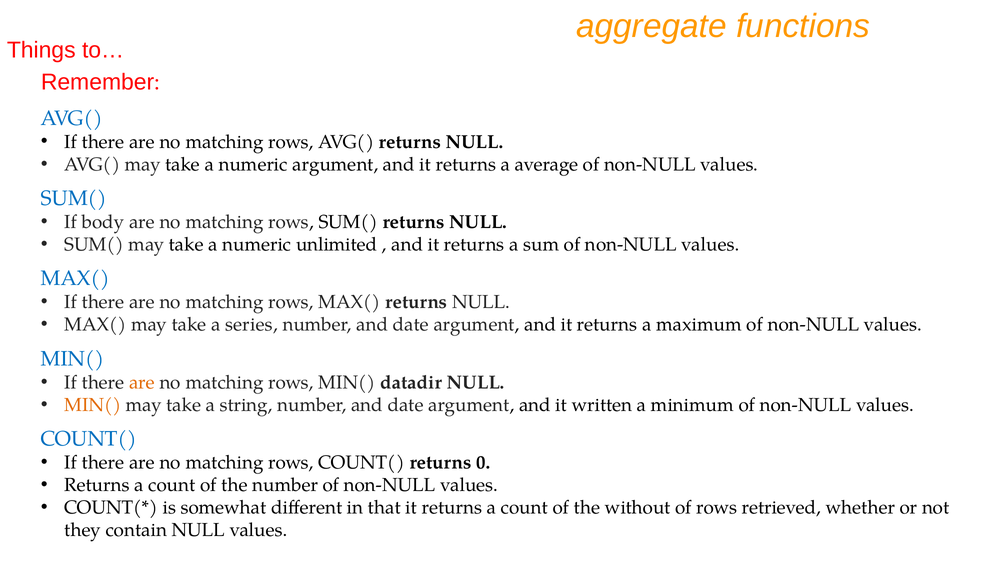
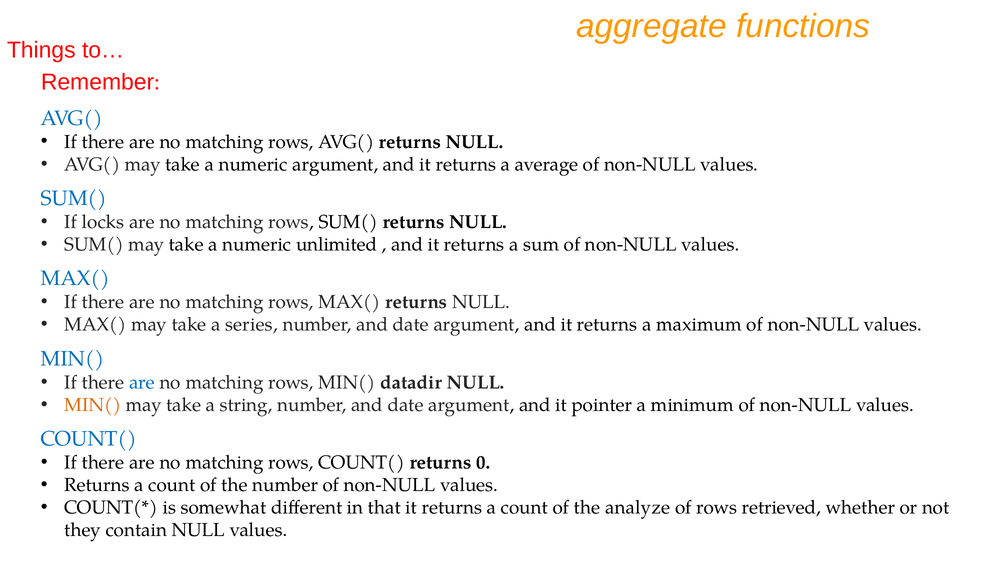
body: body -> locks
are at (142, 383) colour: orange -> blue
written: written -> pointer
without: without -> analyze
